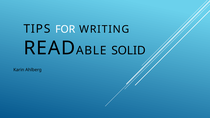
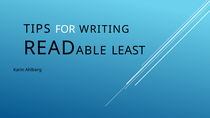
SOLID: SOLID -> LEAST
